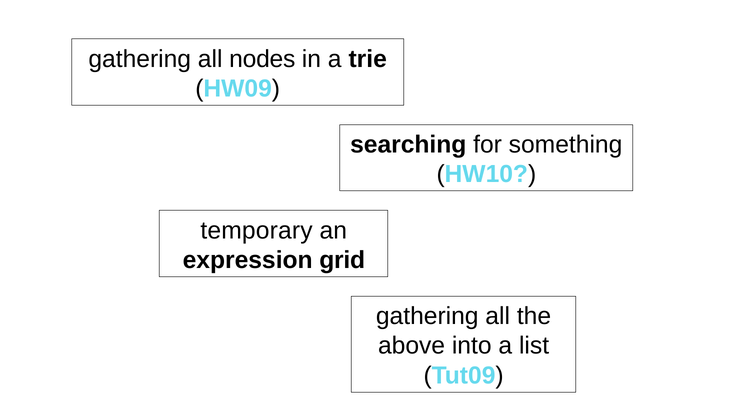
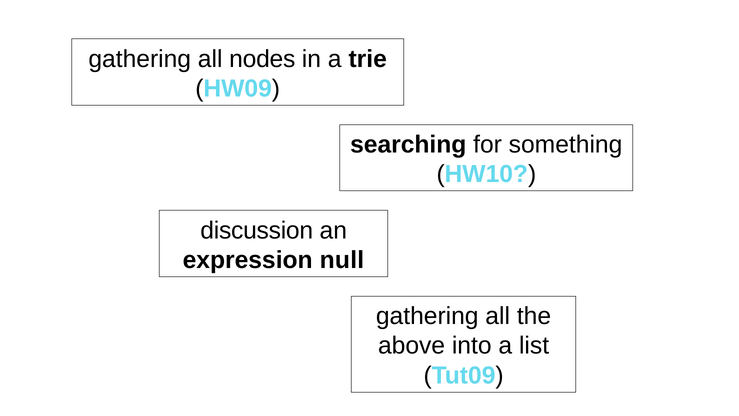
temporary: temporary -> discussion
grid: grid -> null
